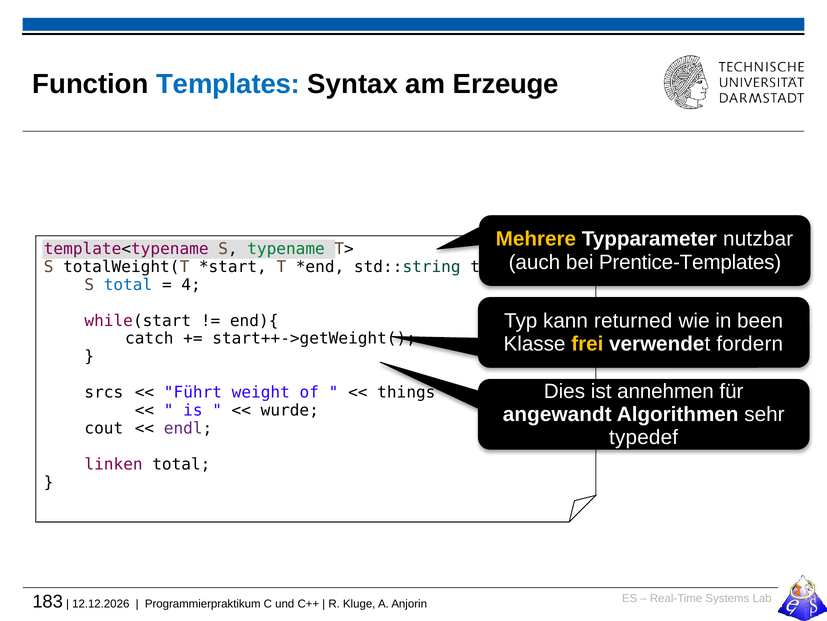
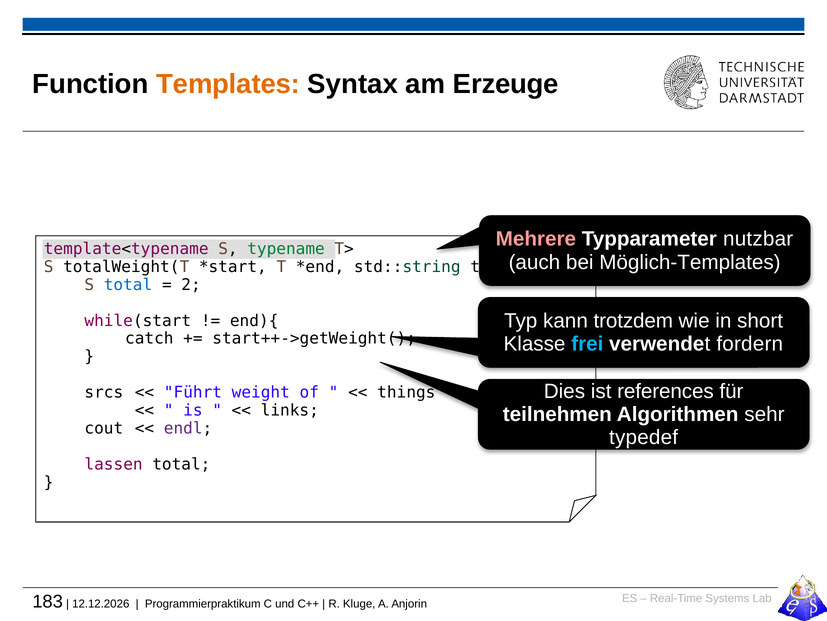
Templates colour: blue -> orange
Mehrere colour: yellow -> pink
Prentice-Templates: Prentice-Templates -> Möglich-Templates
4: 4 -> 2
returned: returned -> trotzdem
been: been -> short
frei colour: yellow -> light blue
annehmen: annehmen -> references
wurde: wurde -> links
angewandt: angewandt -> teilnehmen
linken: linken -> lassen
